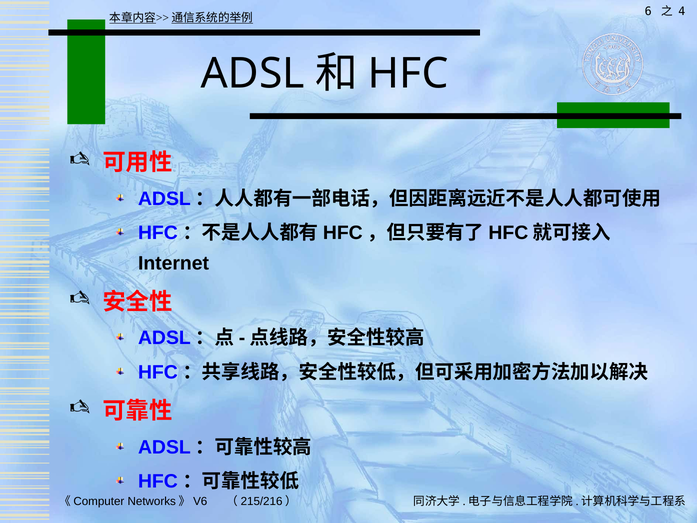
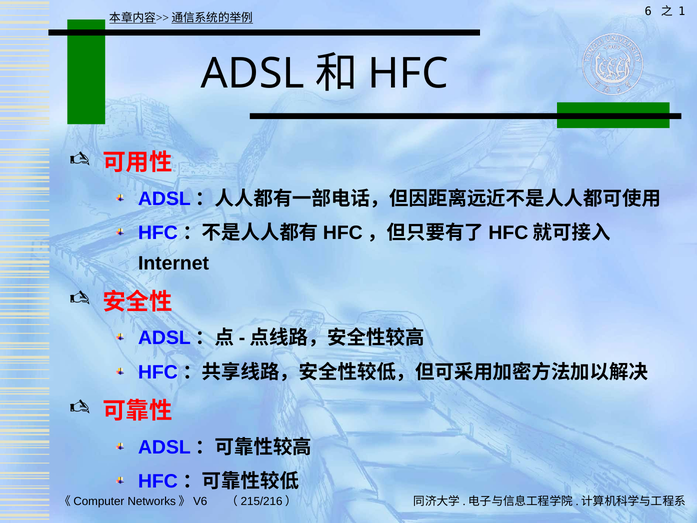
4: 4 -> 1
